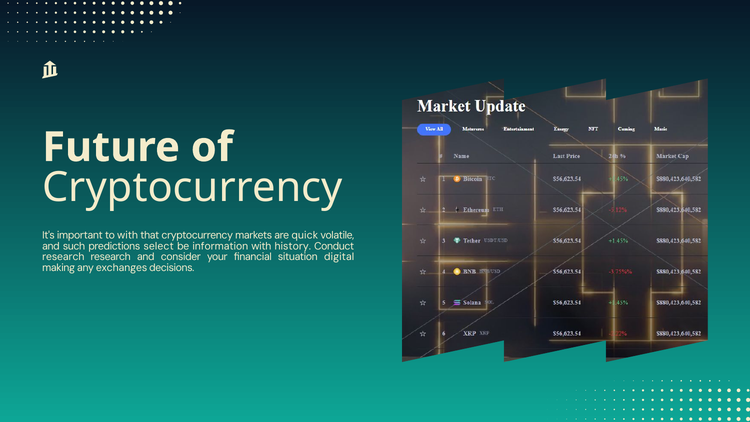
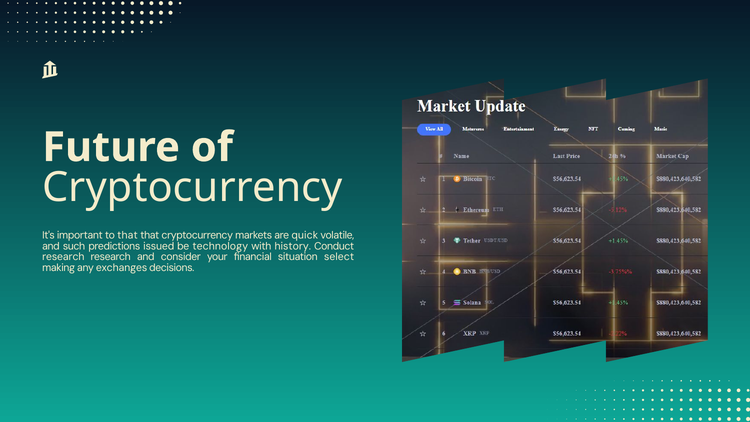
to with: with -> that
select: select -> issued
information: information -> technology
digital: digital -> select
